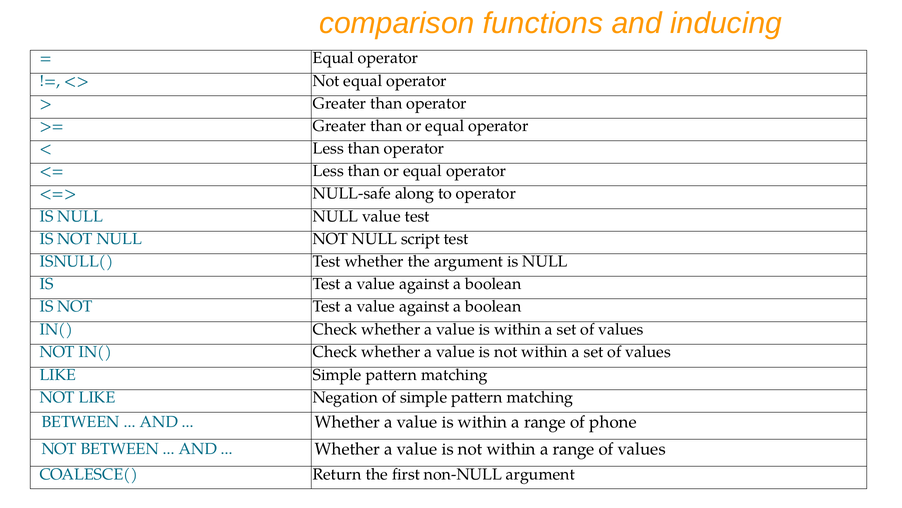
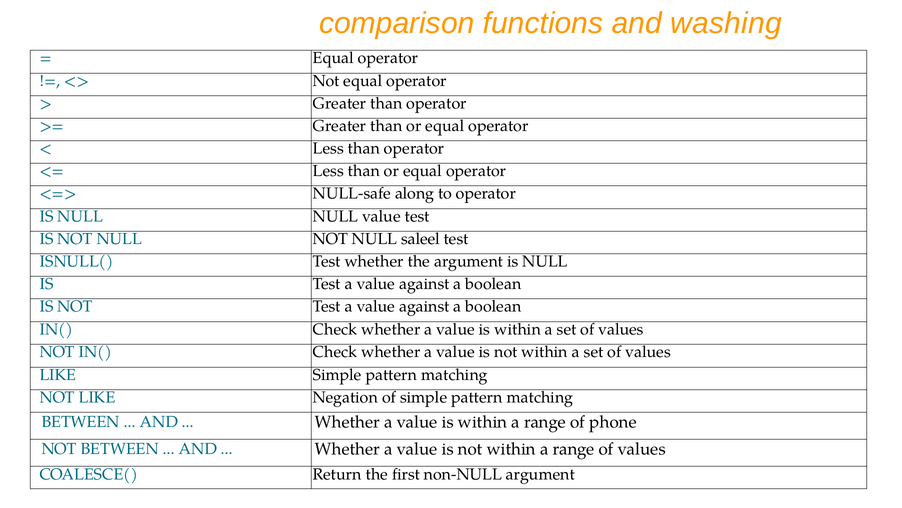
inducing: inducing -> washing
script: script -> saleel
